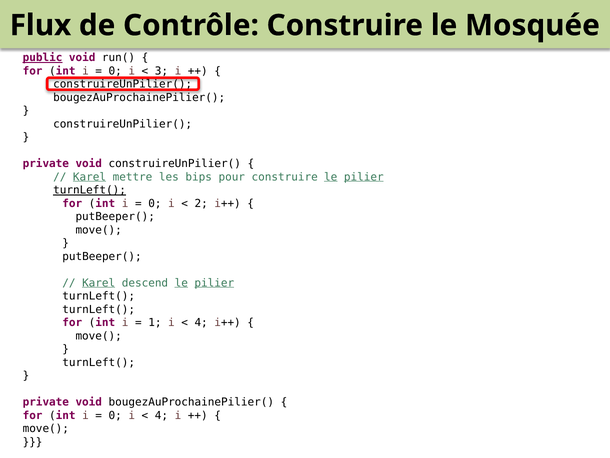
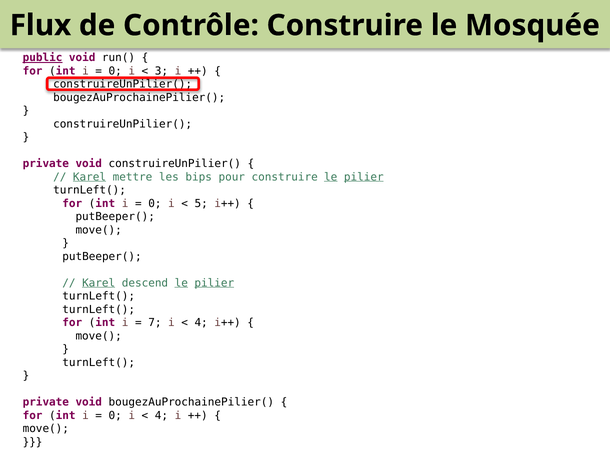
turnLeft( at (90, 190) underline: present -> none
2: 2 -> 5
1: 1 -> 7
